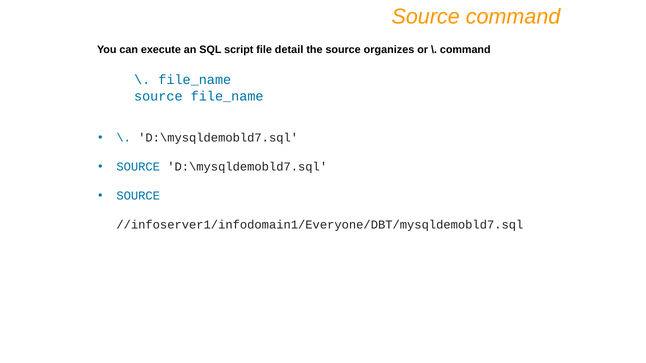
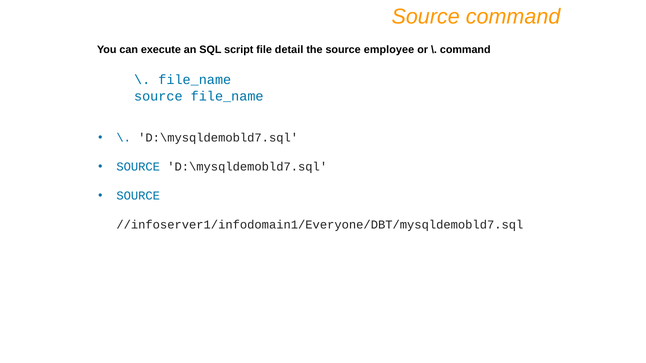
organizes: organizes -> employee
